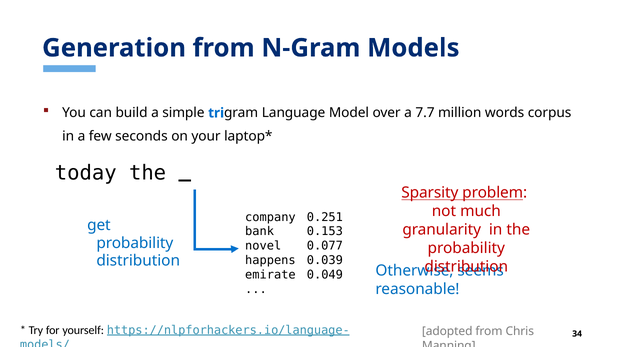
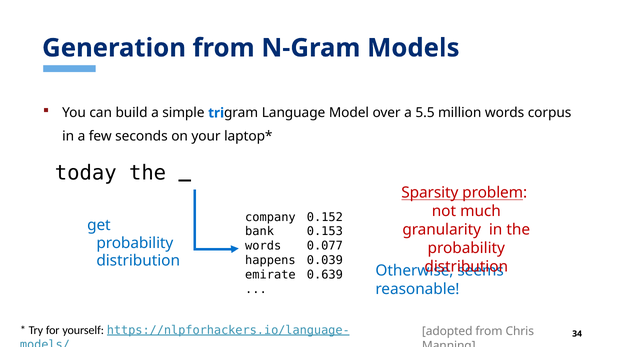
7.7: 7.7 -> 5.5
0.251: 0.251 -> 0.152
novel at (263, 246): novel -> words
0.049: 0.049 -> 0.639
